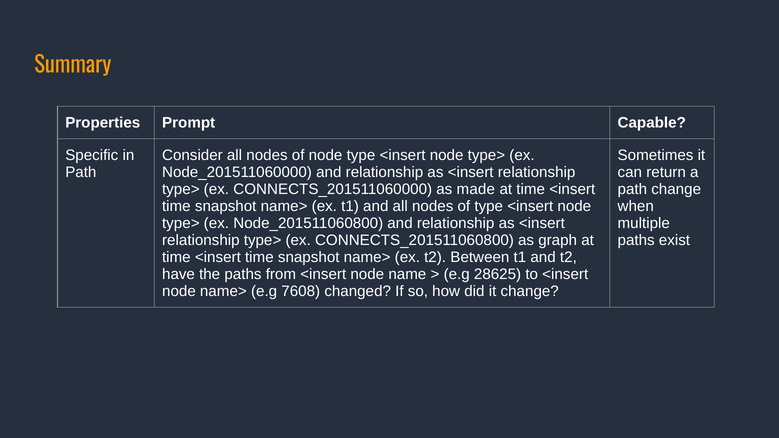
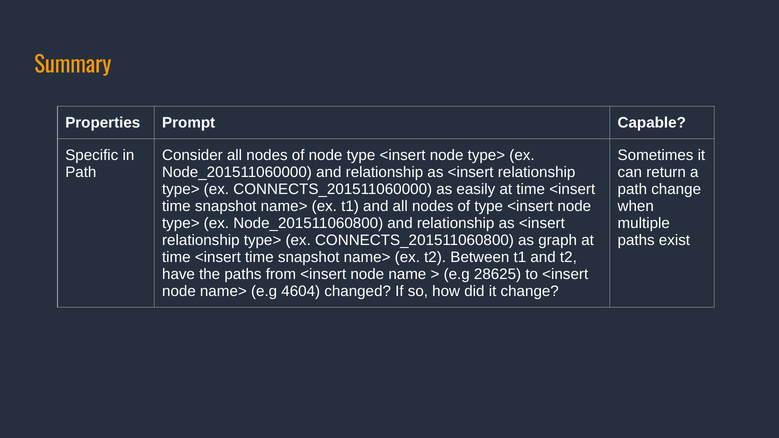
made: made -> easily
7608: 7608 -> 4604
